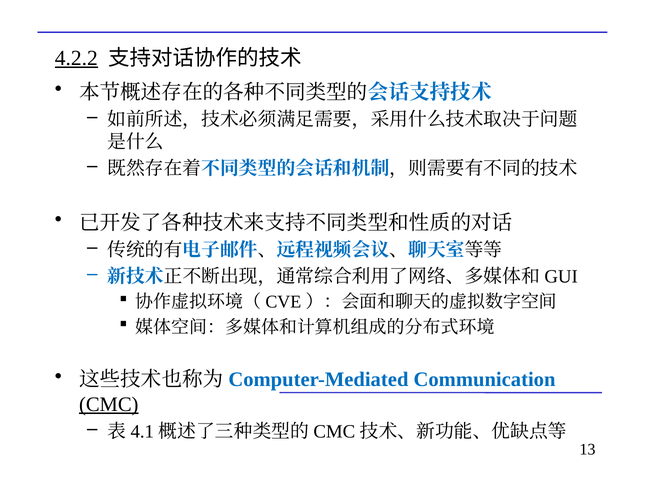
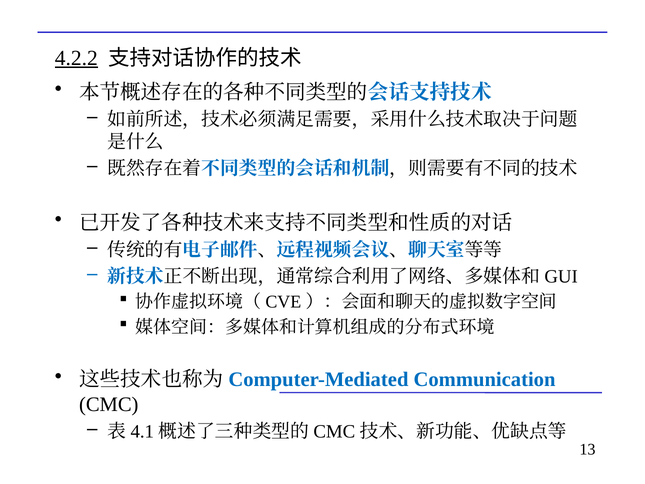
CMC underline: present -> none
